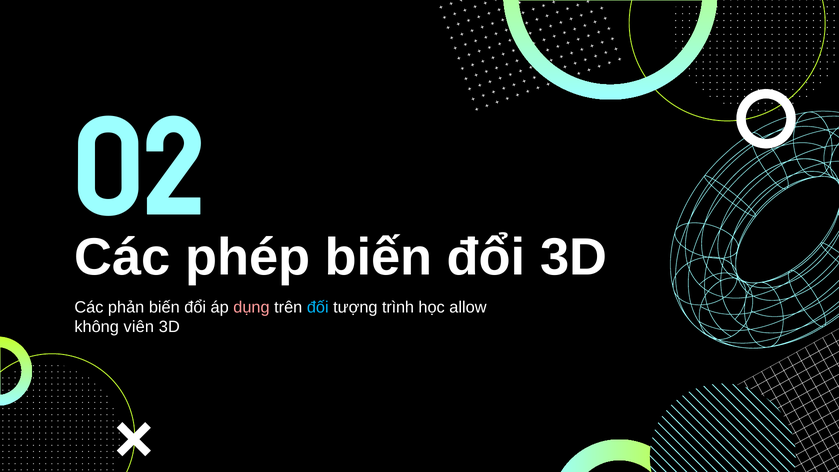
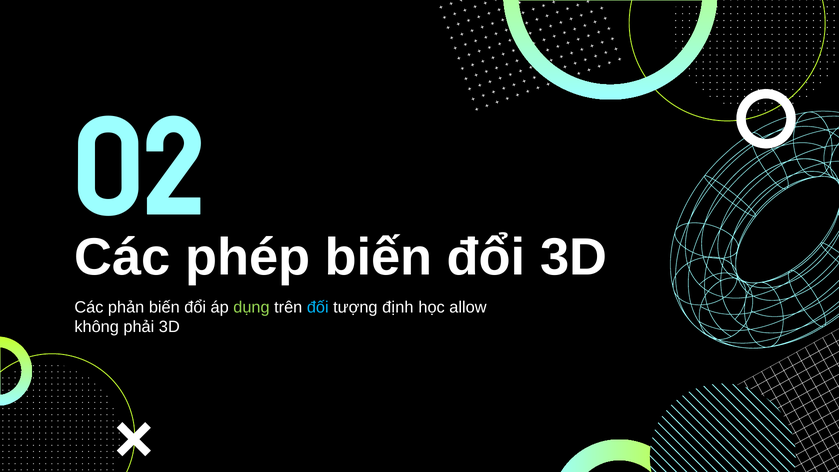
dụng colour: pink -> light green
trình: trình -> định
viên: viên -> phải
